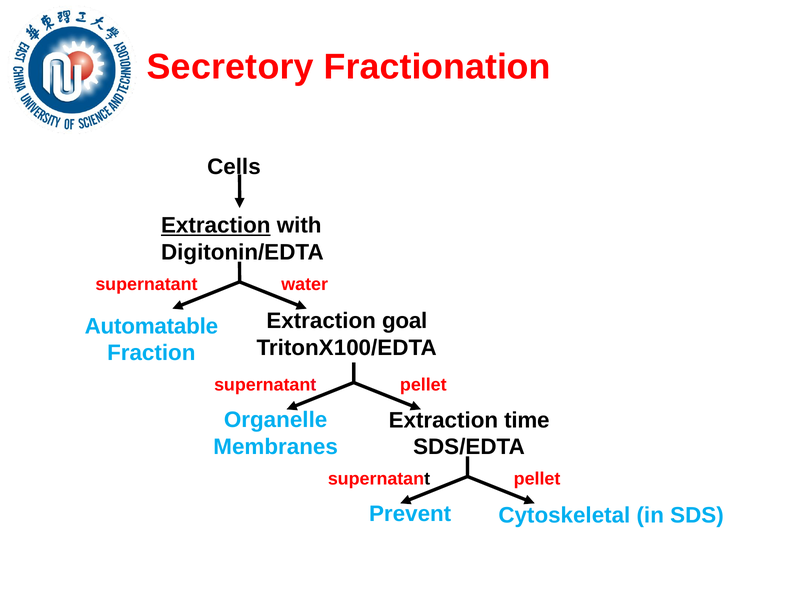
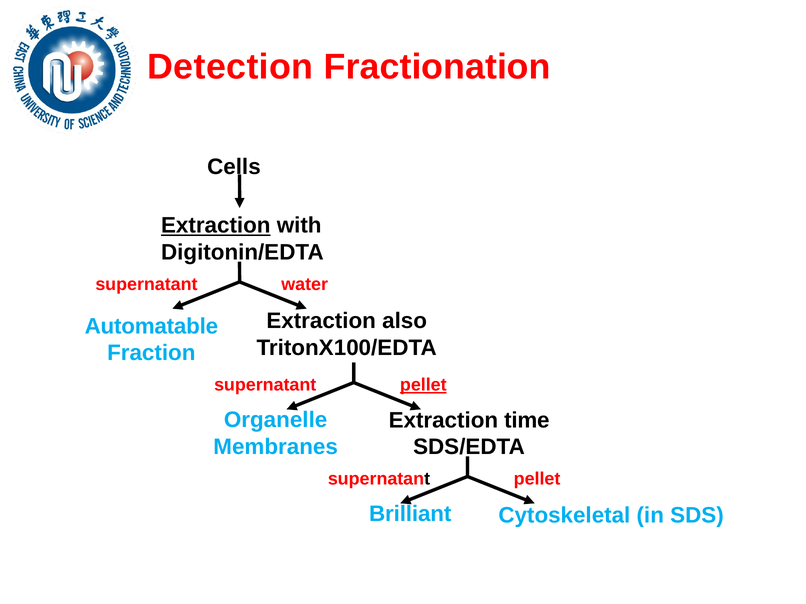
Secretory: Secretory -> Detection
goal: goal -> also
pellet at (423, 385) underline: none -> present
Prevent: Prevent -> Brilliant
